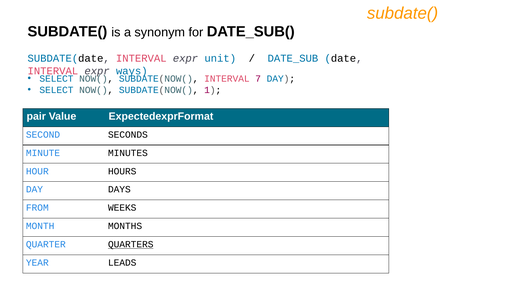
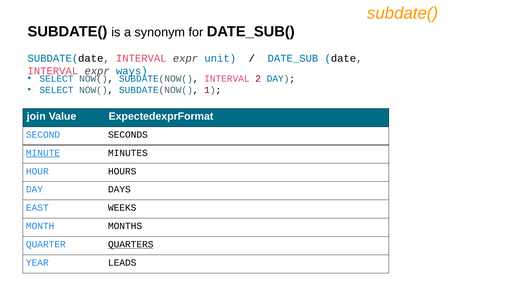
7: 7 -> 2
pair: pair -> join
MINUTE underline: none -> present
FROM: FROM -> EAST
